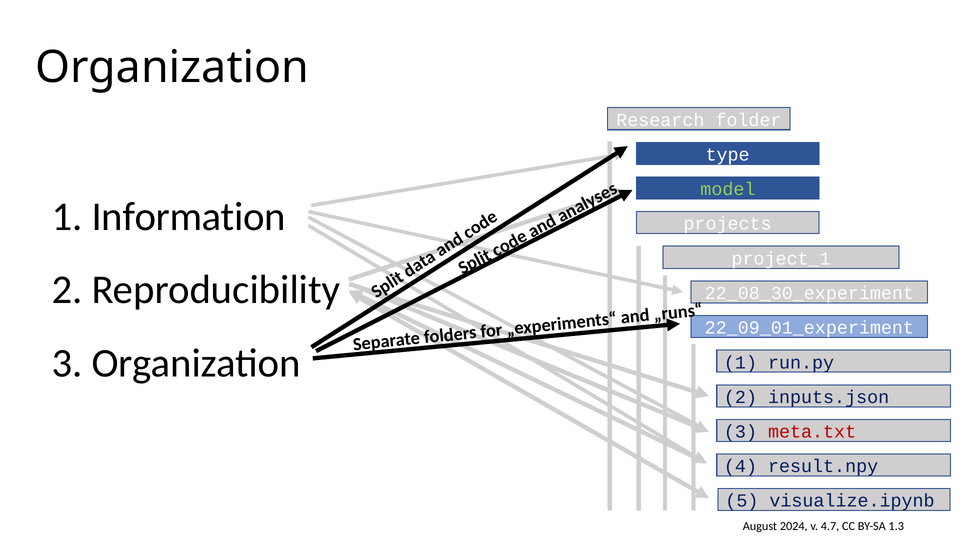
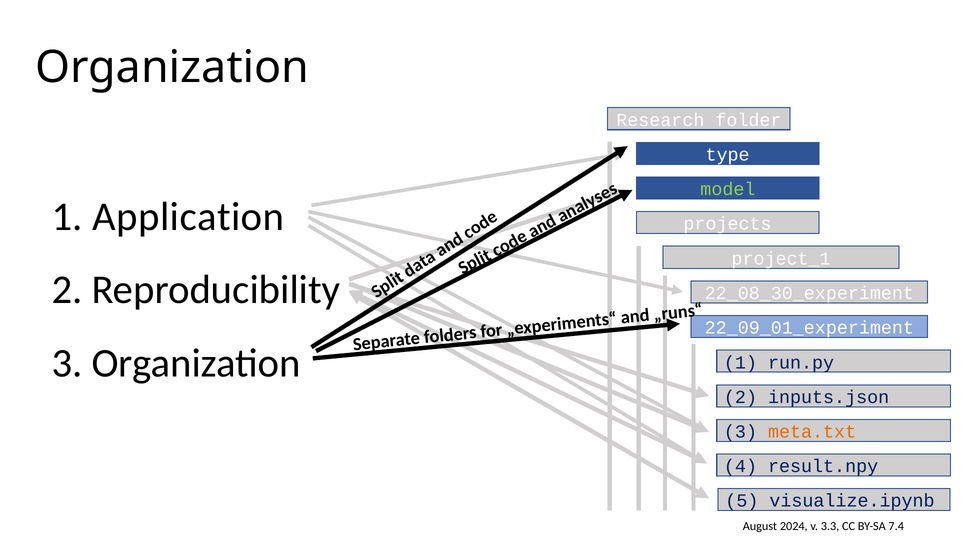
Information: Information -> Application
meta.txt colour: red -> orange
4.7: 4.7 -> 3.3
1.3: 1.3 -> 7.4
